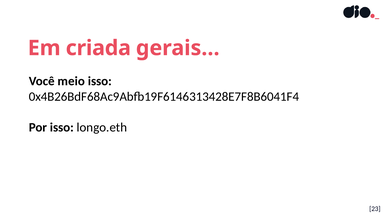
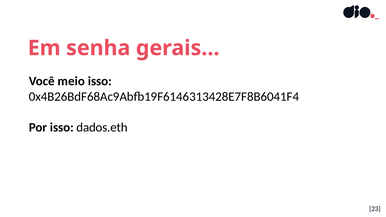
criada: criada -> senha
longo.eth: longo.eth -> dados.eth
